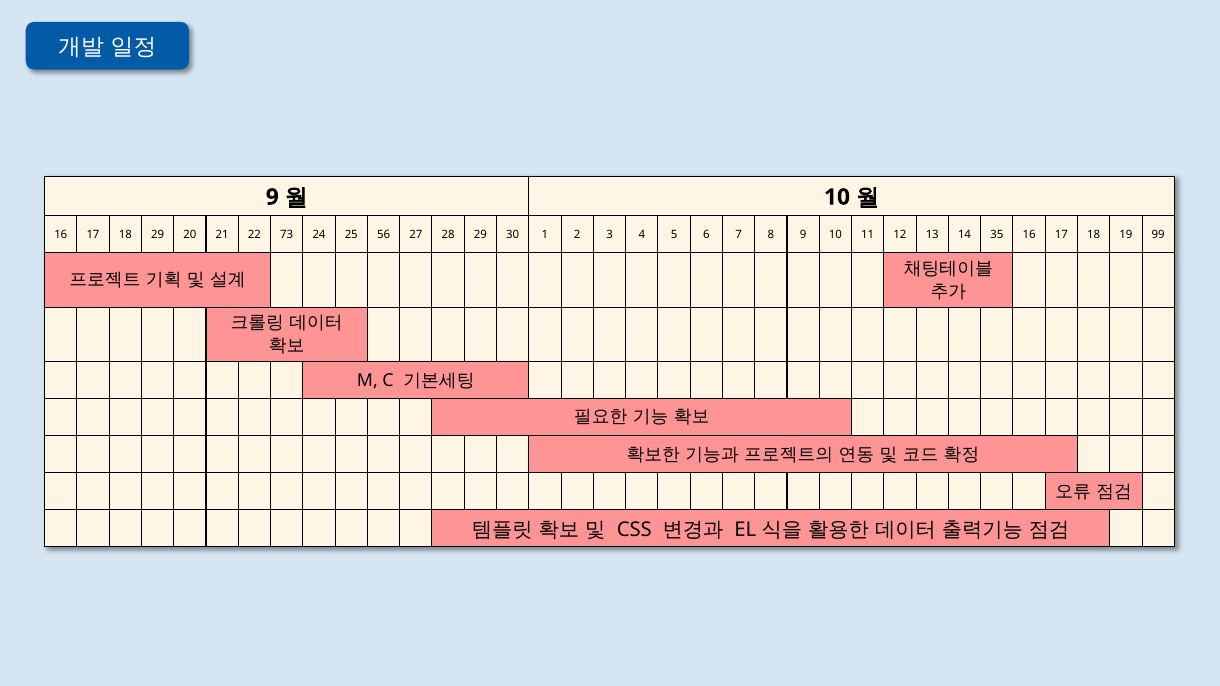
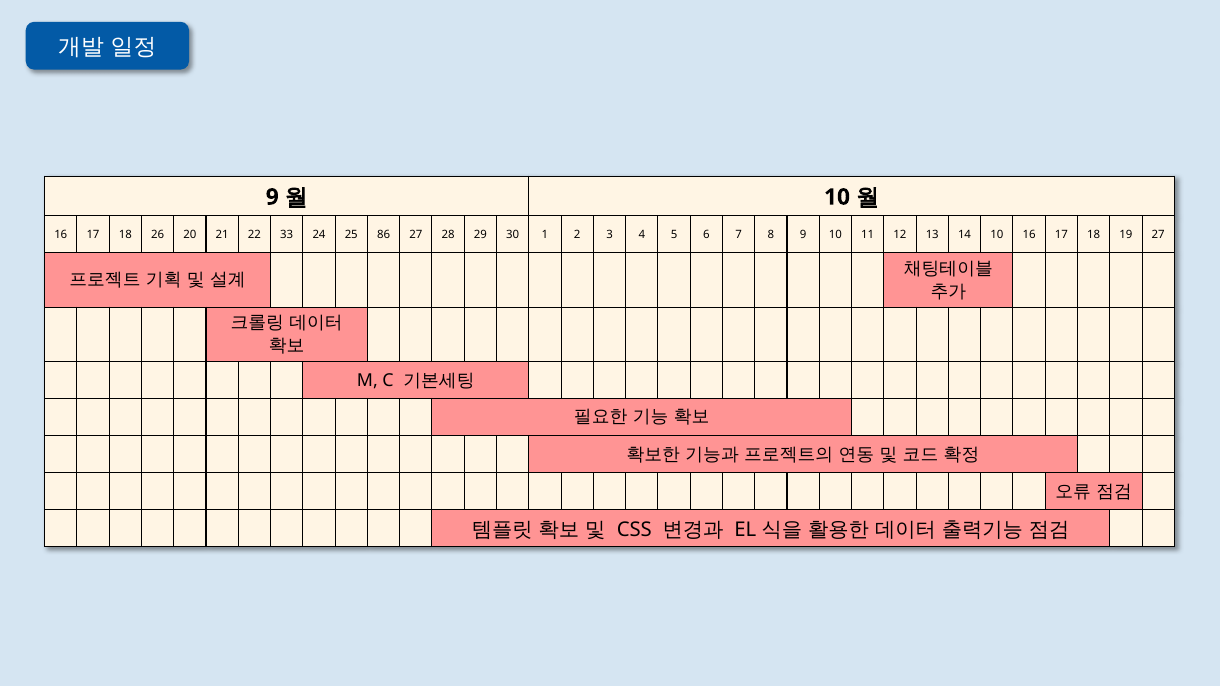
18 29: 29 -> 26
73: 73 -> 33
56: 56 -> 86
14 35: 35 -> 10
19 99: 99 -> 27
